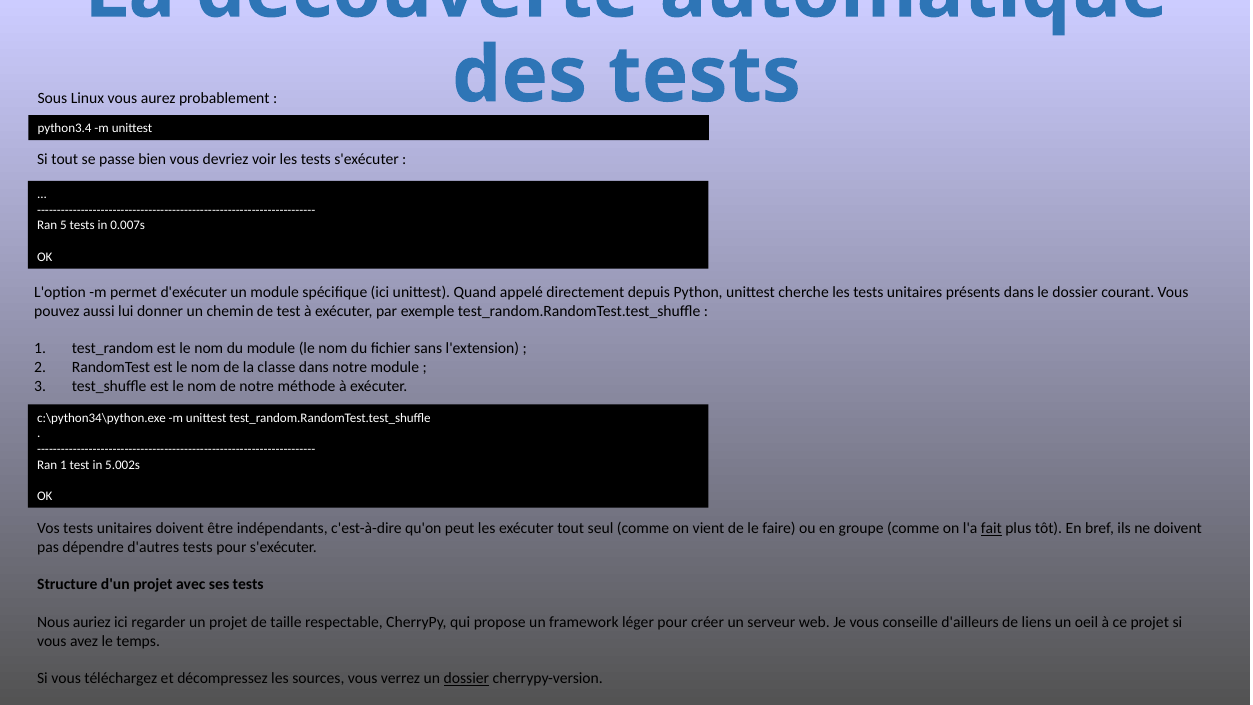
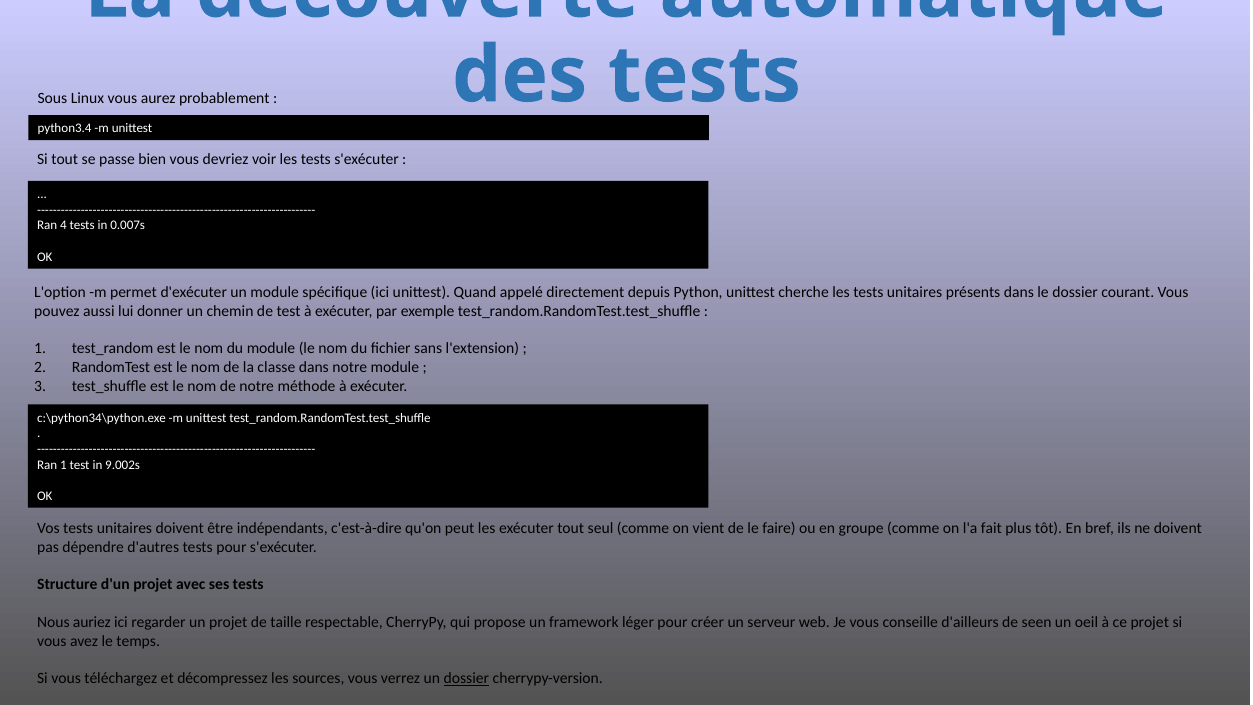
5: 5 -> 4
5.002s: 5.002s -> 9.002s
fait underline: present -> none
liens: liens -> seen
